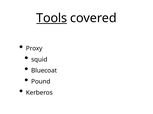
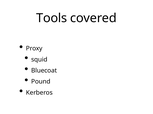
Tools underline: present -> none
